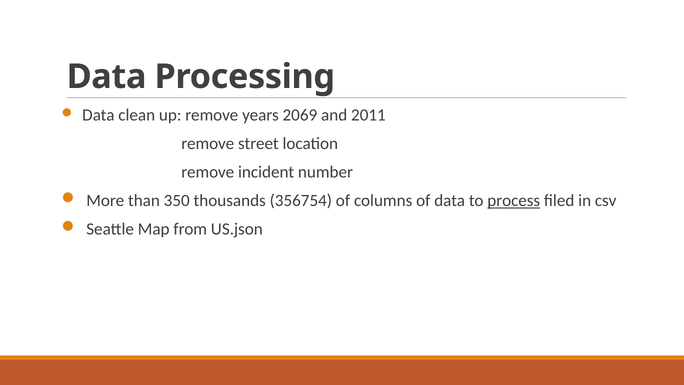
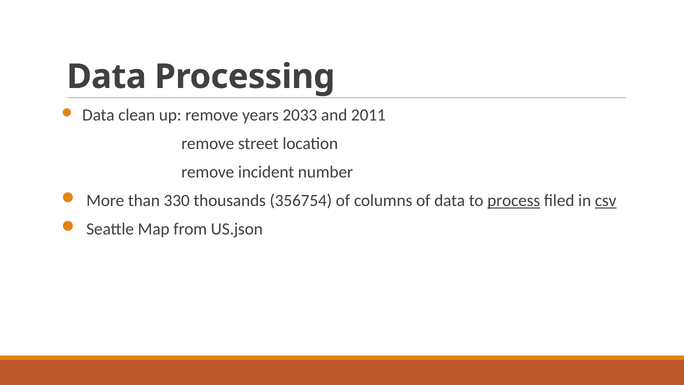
2069: 2069 -> 2033
350: 350 -> 330
csv underline: none -> present
